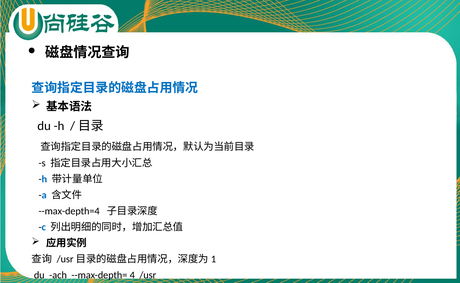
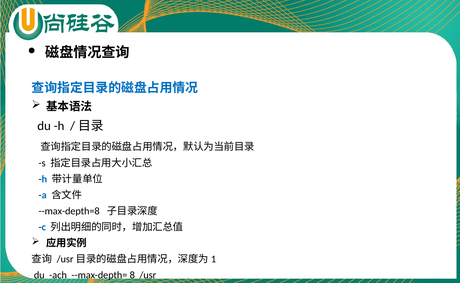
--max-depth=4: --max-depth=4 -> --max-depth=8
4: 4 -> 8
